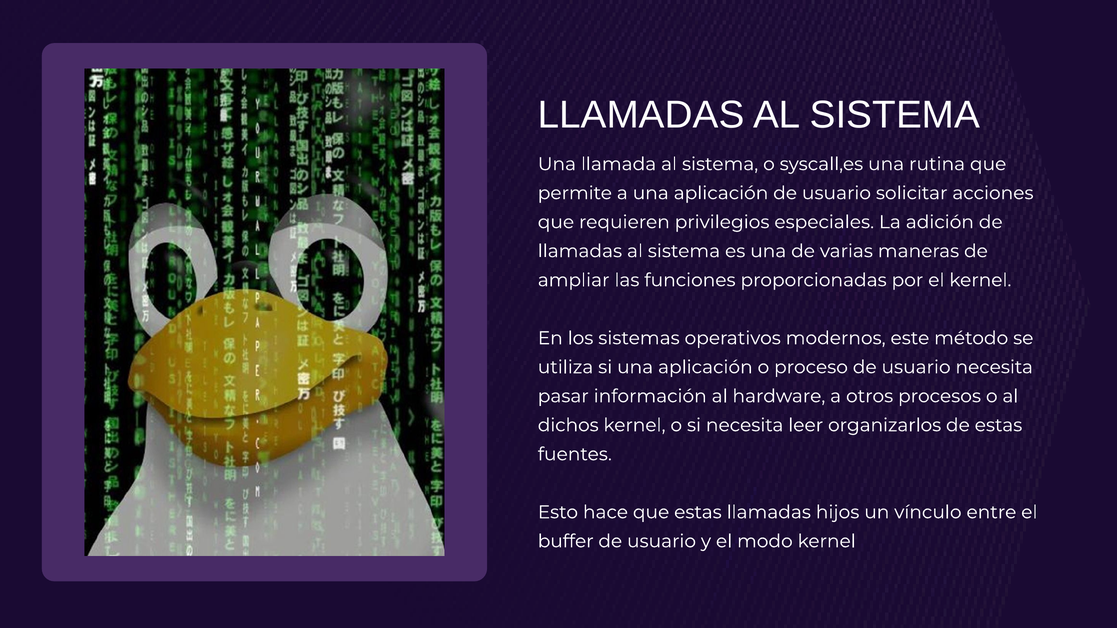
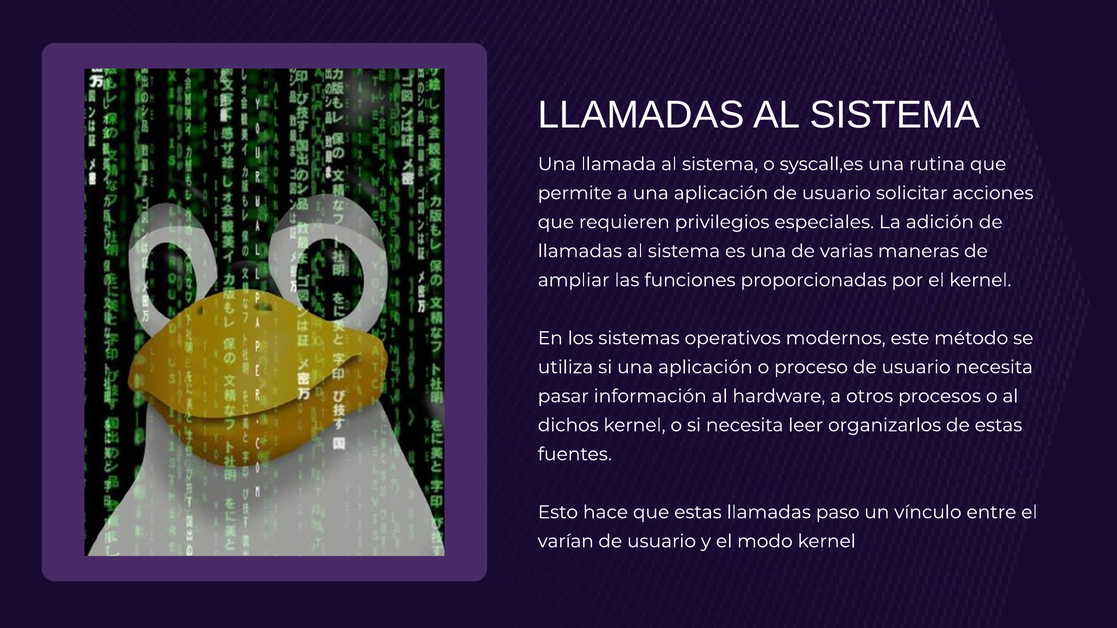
hijos: hijos -> paso
buffer: buffer -> varían
